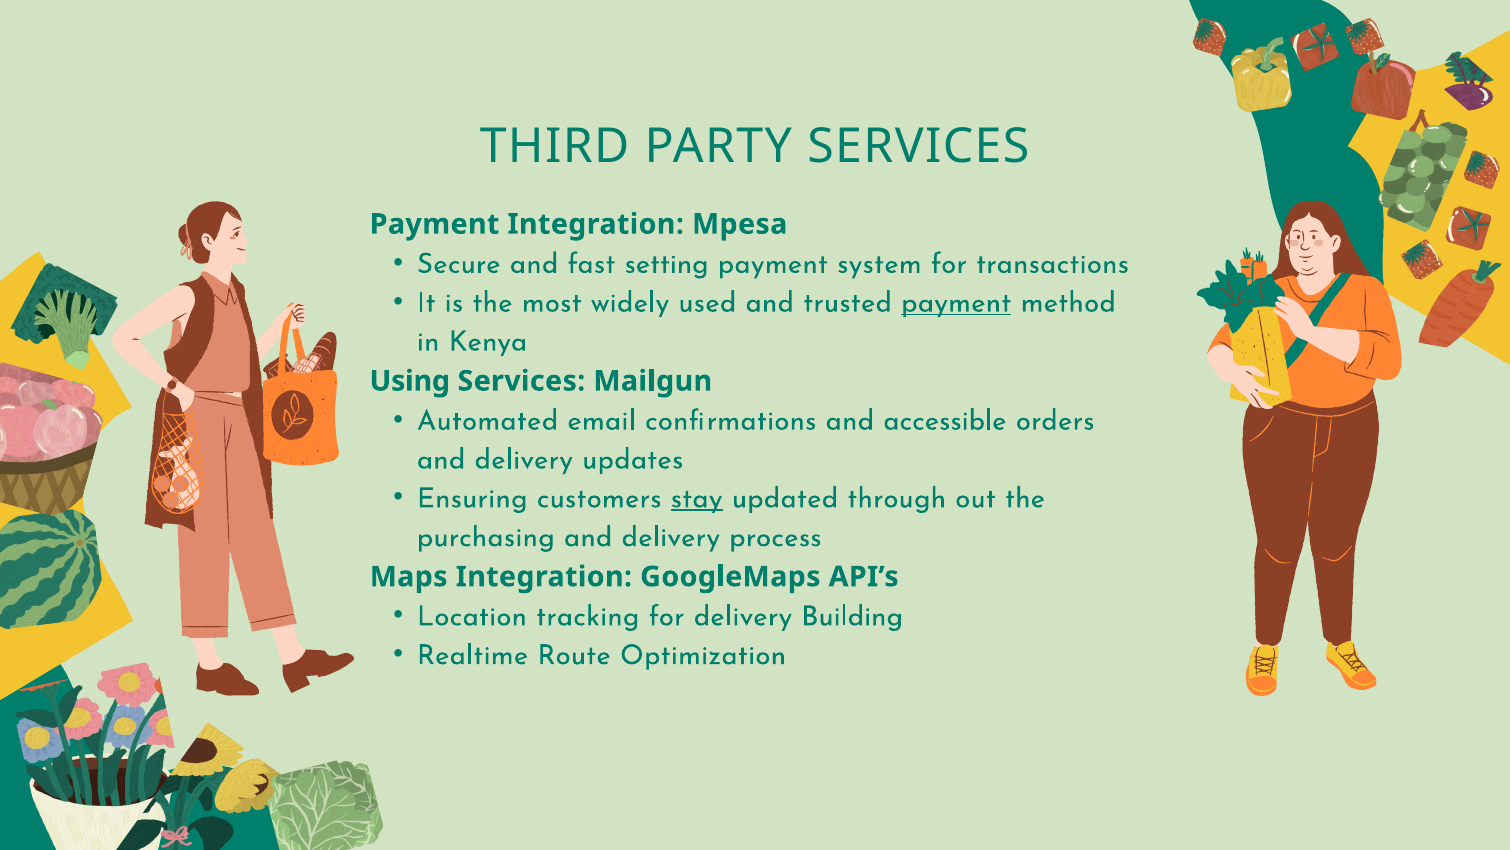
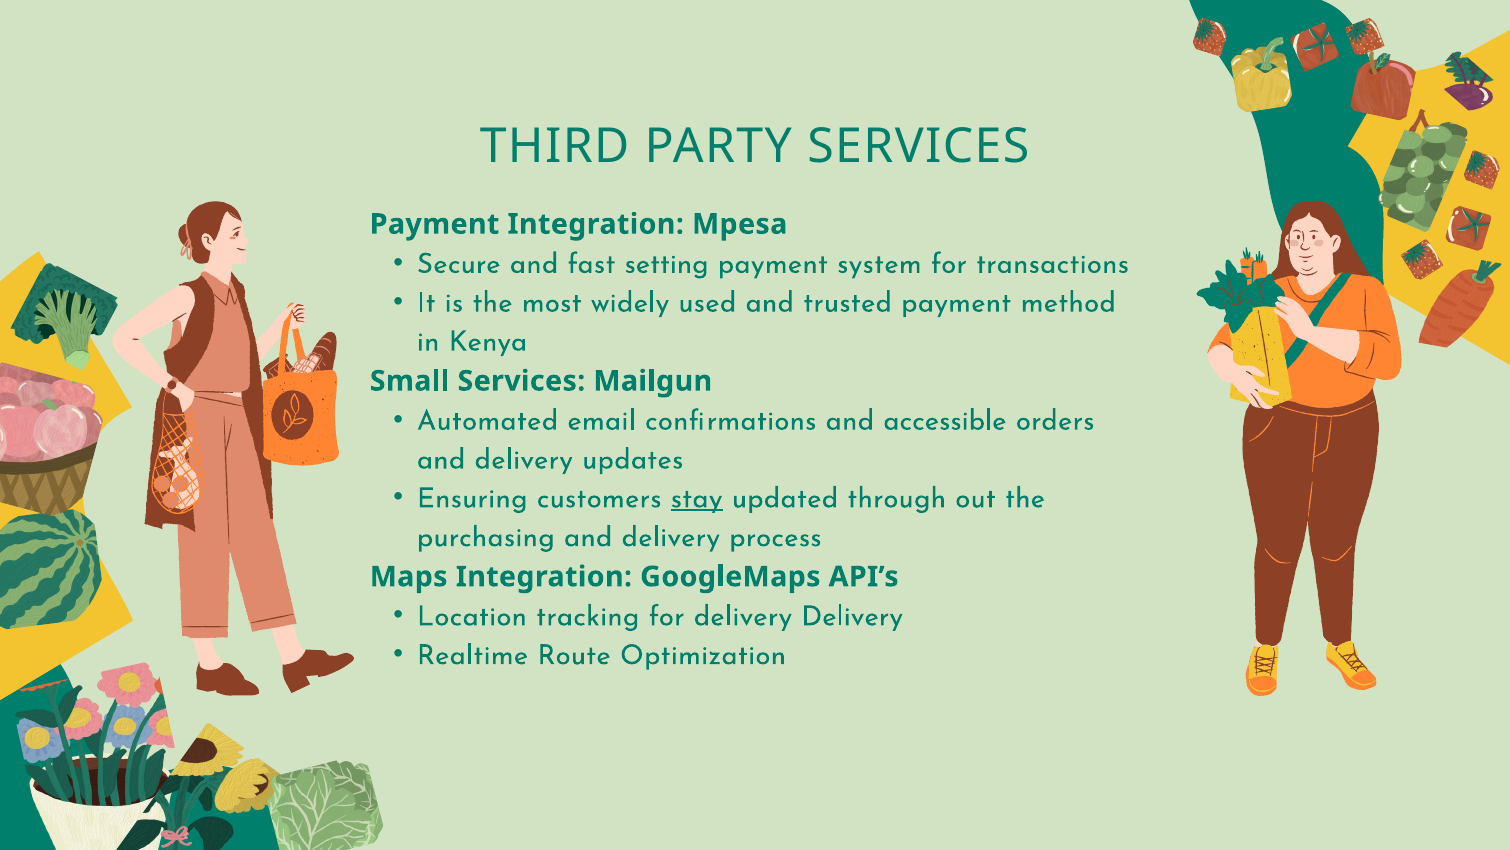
payment at (956, 302) underline: present -> none
Using: Using -> Small
delivery Building: Building -> Delivery
